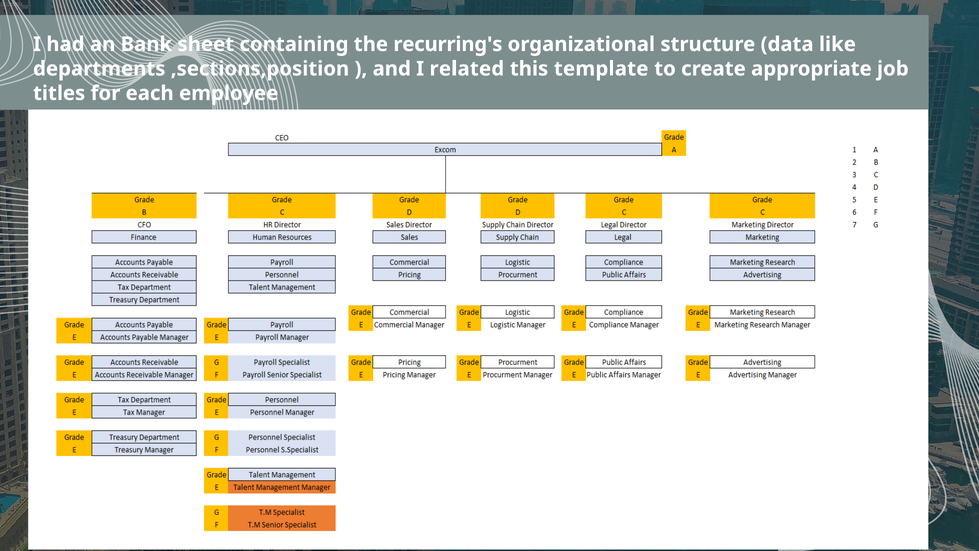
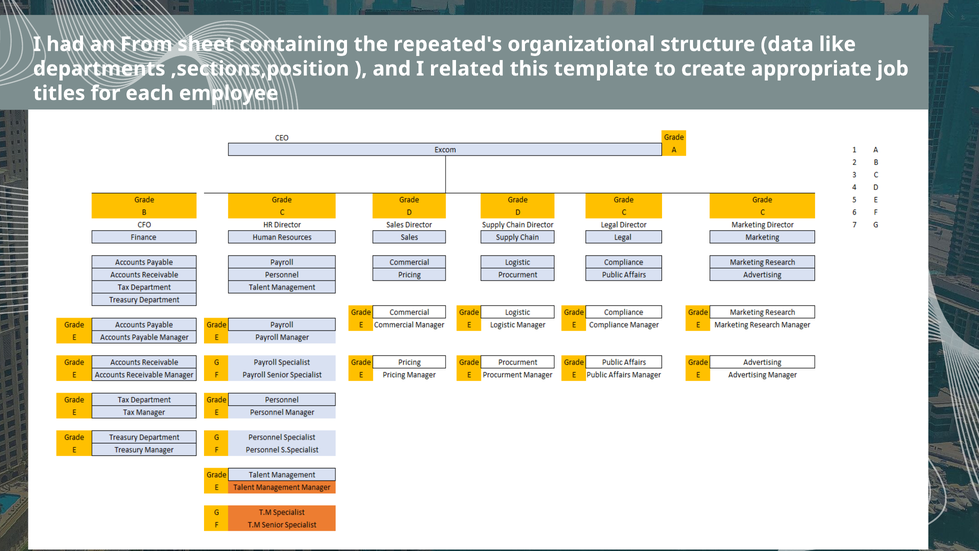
Bank: Bank -> From
recurring's: recurring's -> repeated's
